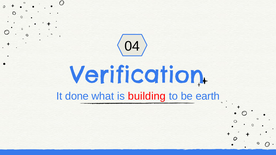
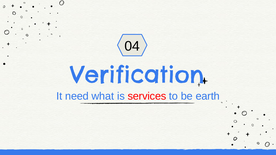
done: done -> need
building: building -> services
